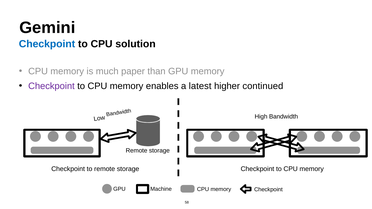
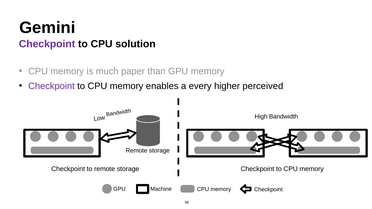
Checkpoint at (47, 44) colour: blue -> purple
latest: latest -> every
continued: continued -> perceived
